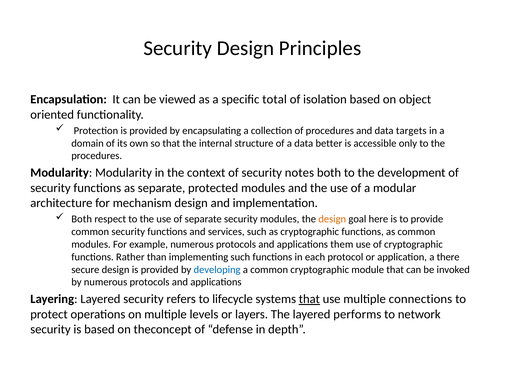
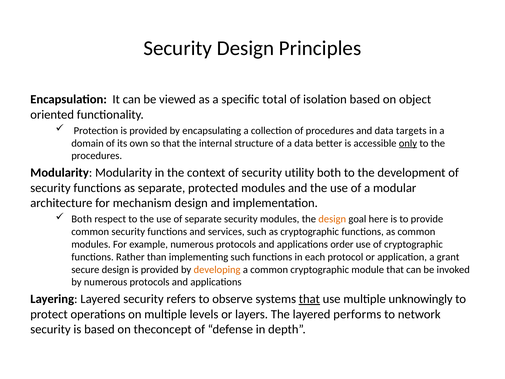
only underline: none -> present
notes: notes -> utility
them: them -> order
there: there -> grant
developing colour: blue -> orange
lifecycle: lifecycle -> observe
connections: connections -> unknowingly
